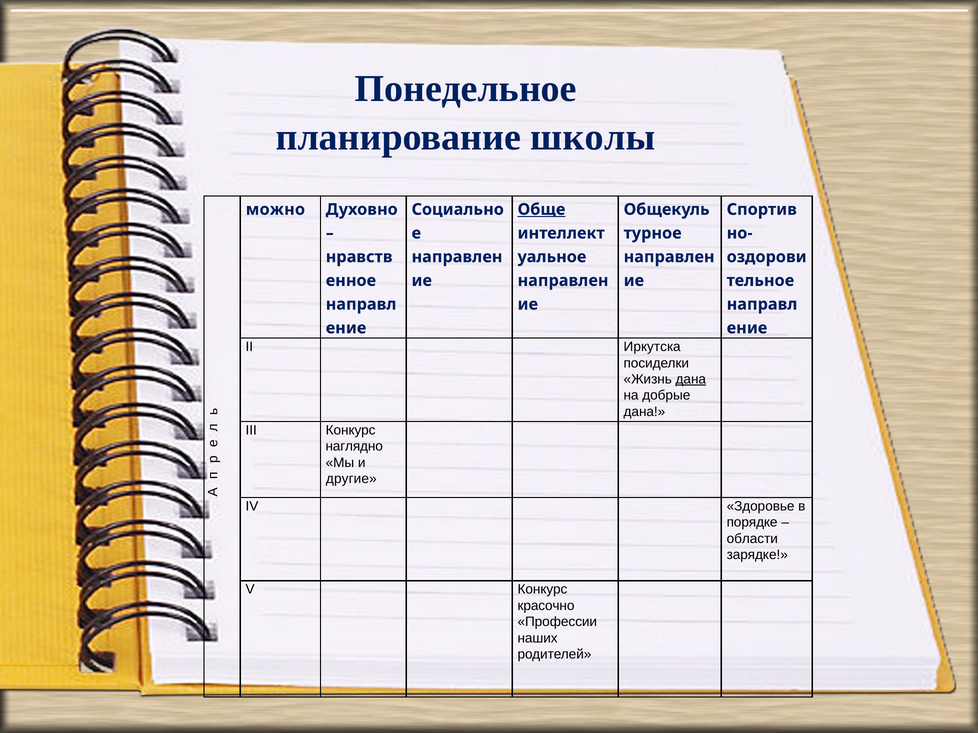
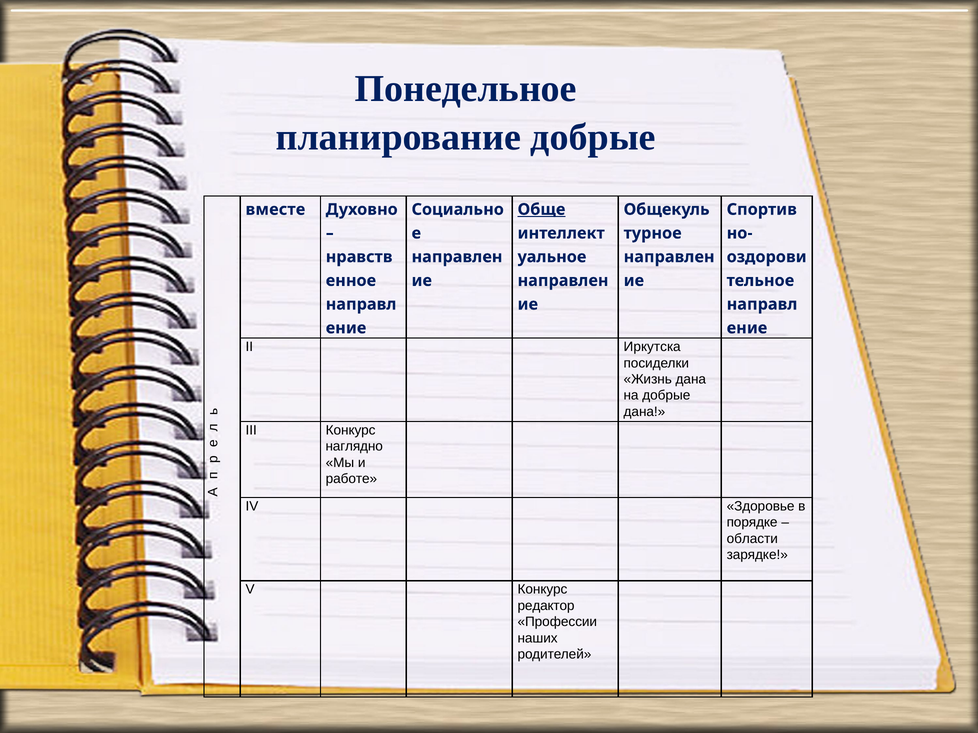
планирование школы: школы -> добрые
можно: можно -> вместе
дана at (691, 380) underline: present -> none
другие: другие -> работе
красочно: красочно -> редактор
